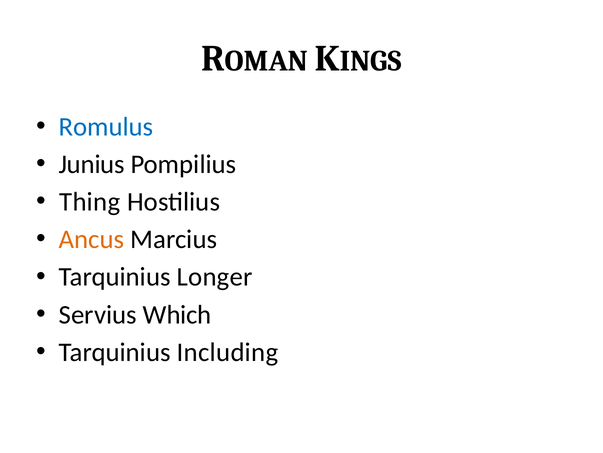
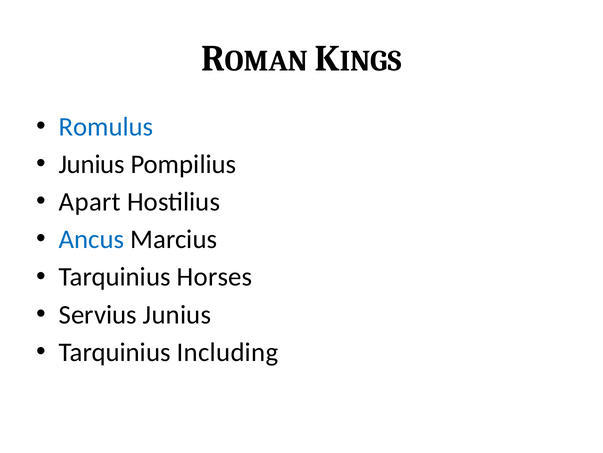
Thing: Thing -> Apart
Ancus colour: orange -> blue
Longer: Longer -> Horses
Servius Which: Which -> Junius
